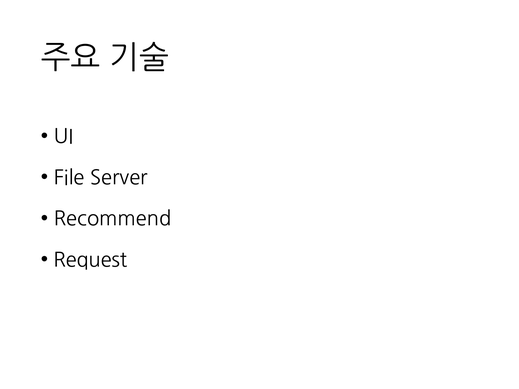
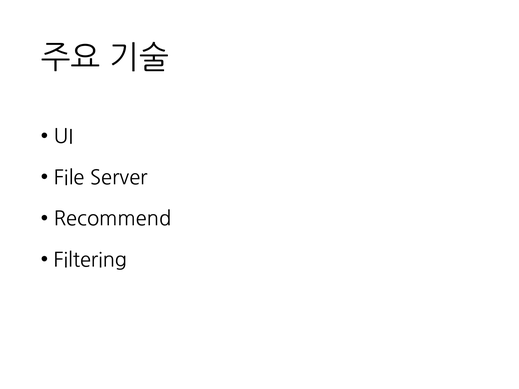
Request: Request -> Filtering
